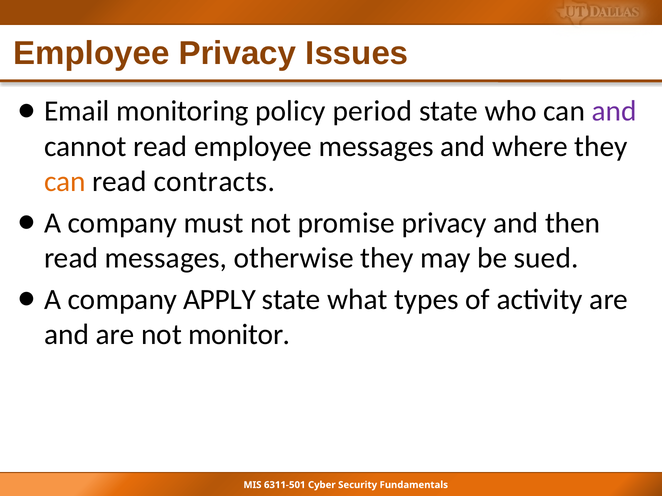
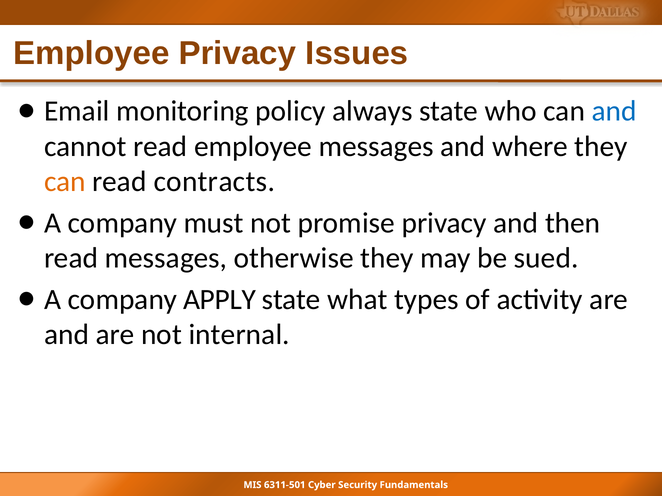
period: period -> always
and at (614, 111) colour: purple -> blue
monitor: monitor -> internal
